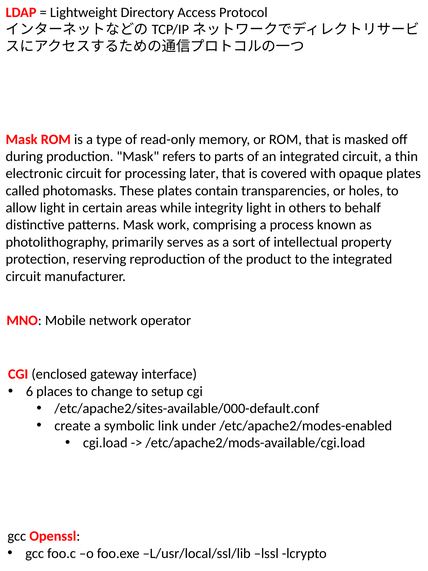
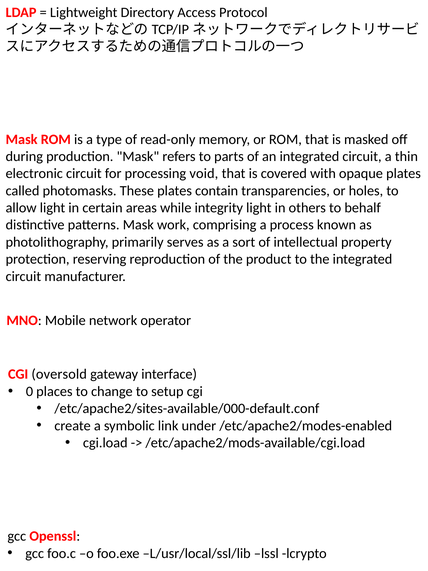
later: later -> void
enclosed: enclosed -> oversold
6: 6 -> 0
